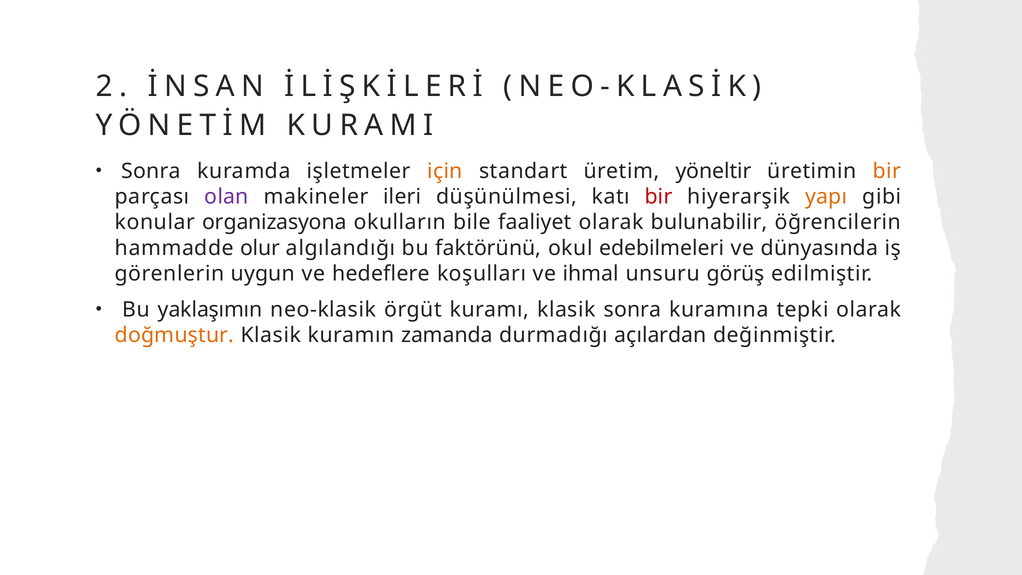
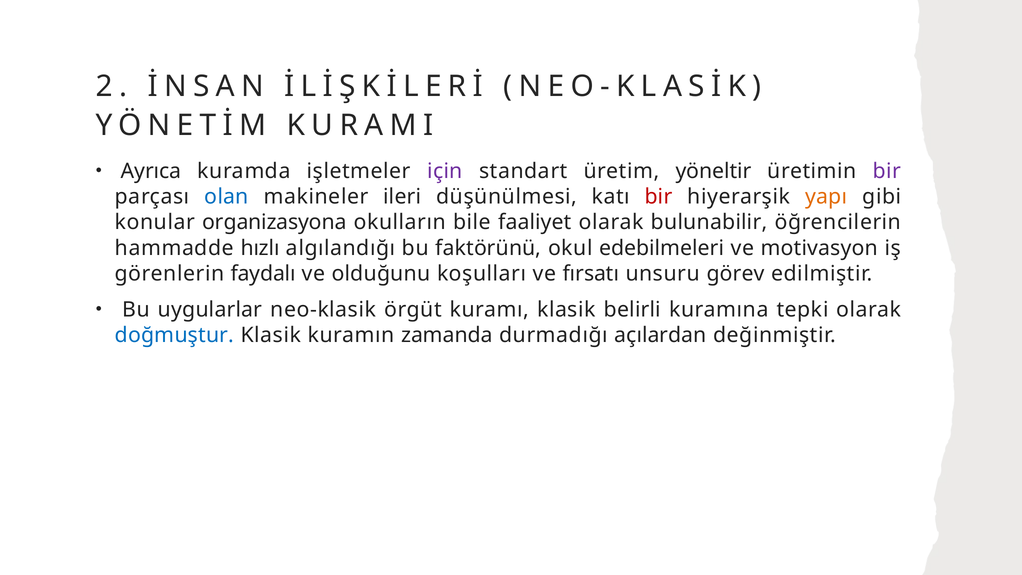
Sonra at (151, 171): Sonra -> Ayrıca
için colour: orange -> purple
bir at (887, 171) colour: orange -> purple
olan colour: purple -> blue
olur: olur -> hızlı
dünyasında: dünyasında -> motivasyon
uygun: uygun -> faydalı
hedeflere: hedeflere -> olduğunu
ihmal: ihmal -> fırsatı
görüş: görüş -> görev
yaklaşımın: yaklaşımın -> uygularlar
klasik sonra: sonra -> belirli
doğmuştur colour: orange -> blue
